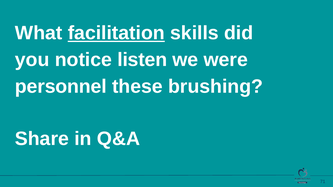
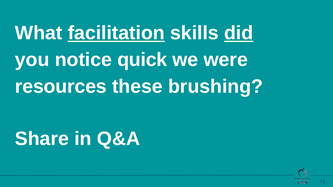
did underline: none -> present
listen: listen -> quick
personnel: personnel -> resources
